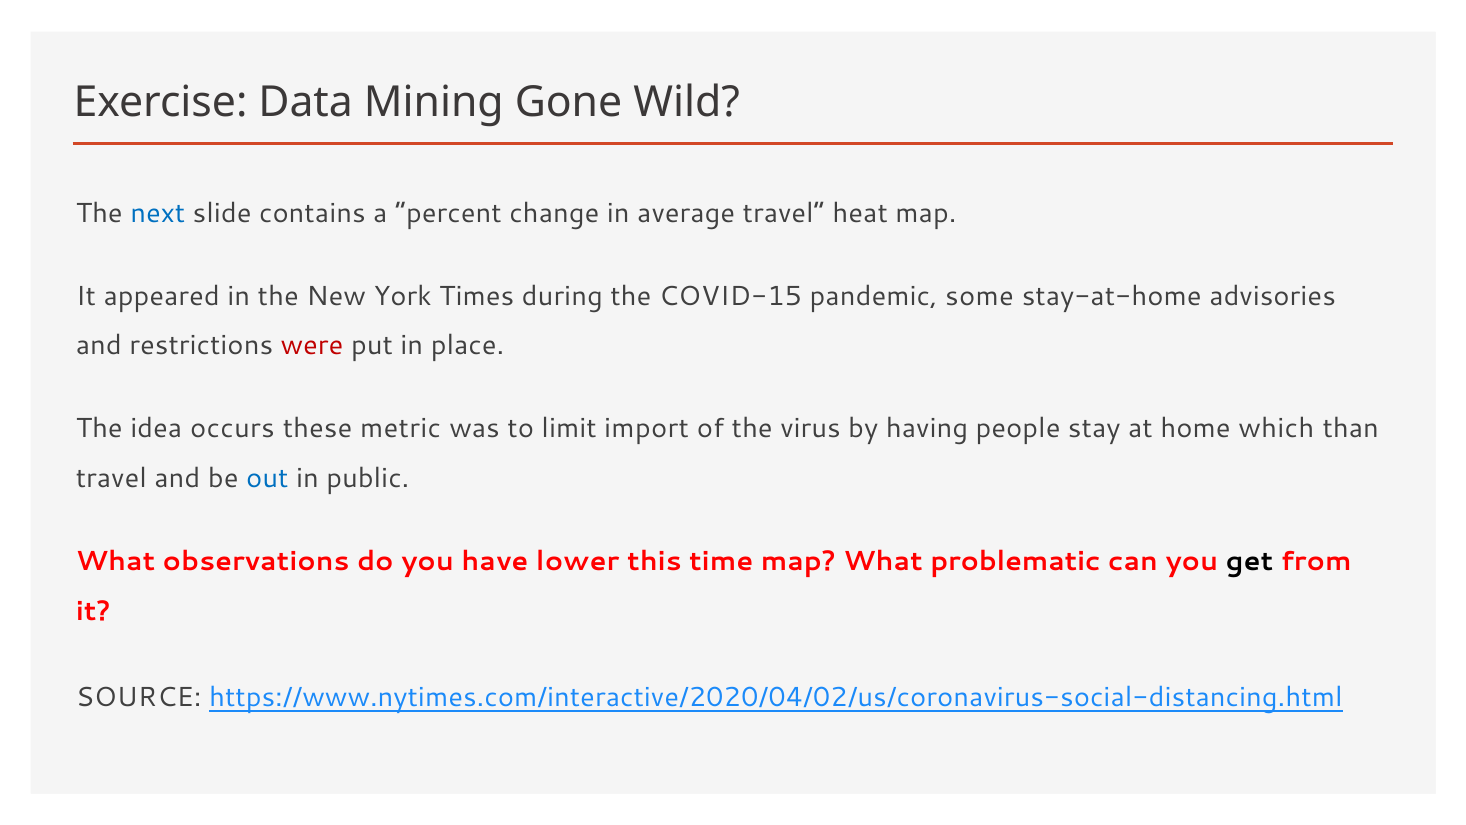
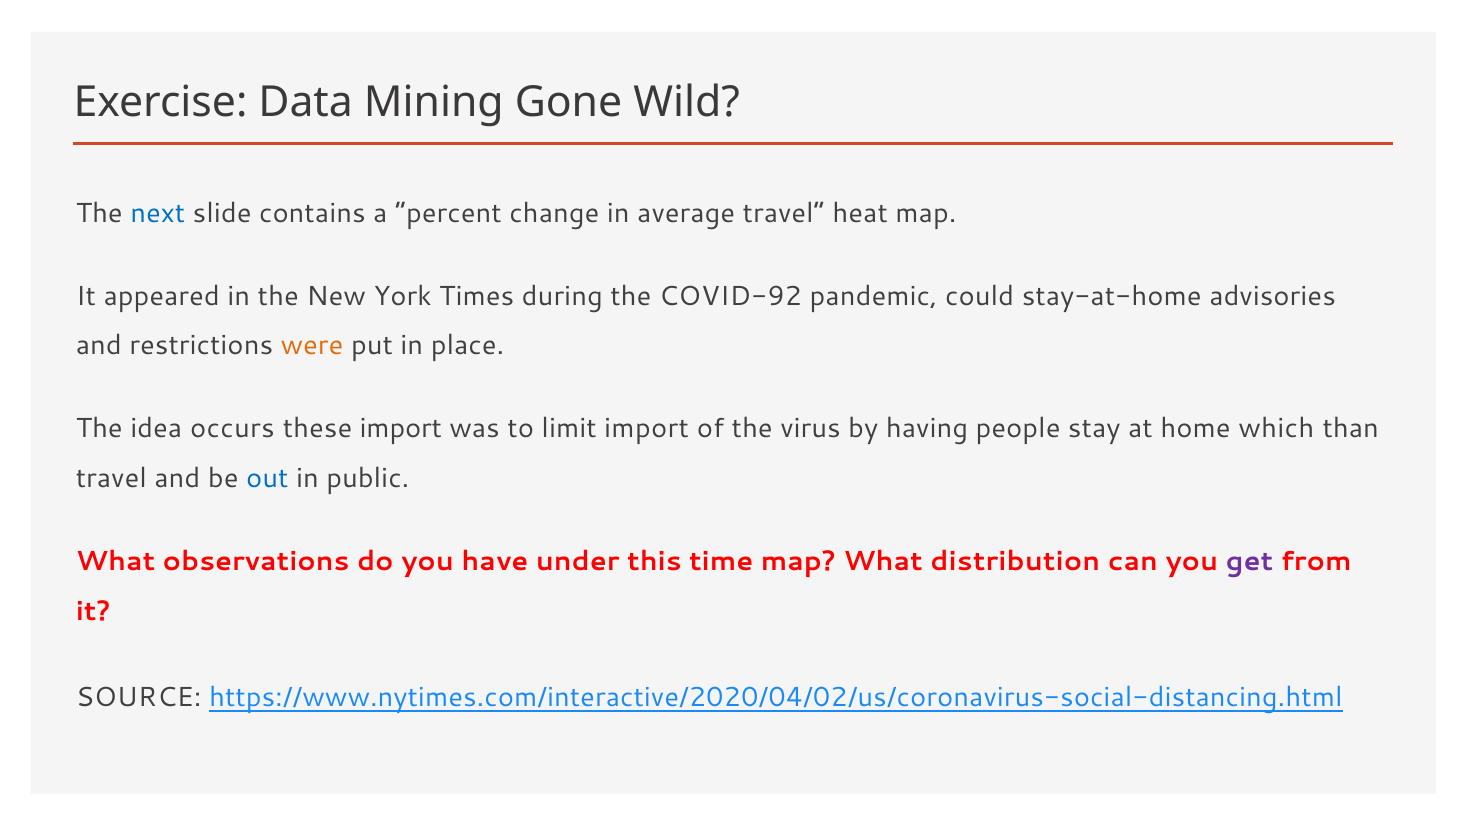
COVID-15: COVID-15 -> COVID-92
some: some -> could
were colour: red -> orange
these metric: metric -> import
lower: lower -> under
problematic: problematic -> distribution
get colour: black -> purple
